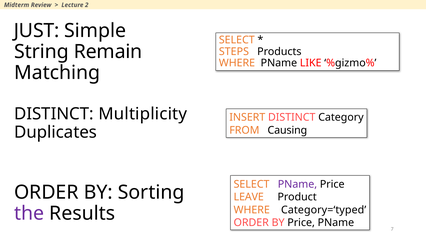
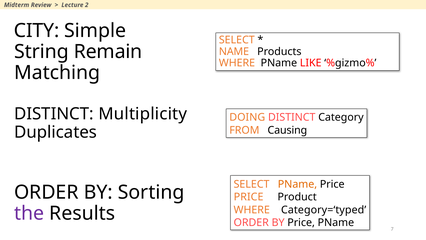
JUST: JUST -> CITY
STEPS: STEPS -> NAME
INSERT: INSERT -> DOING
PName at (297, 184) colour: purple -> orange
LEAVE at (249, 197): LEAVE -> PRICE
